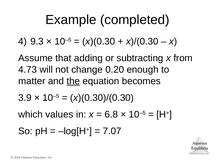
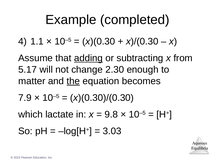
9.3: 9.3 -> 1.1
adding underline: none -> present
4.73: 4.73 -> 5.17
0.20: 0.20 -> 2.30
3.9: 3.9 -> 7.9
values: values -> lactate
6.8: 6.8 -> 9.8
7.07: 7.07 -> 3.03
